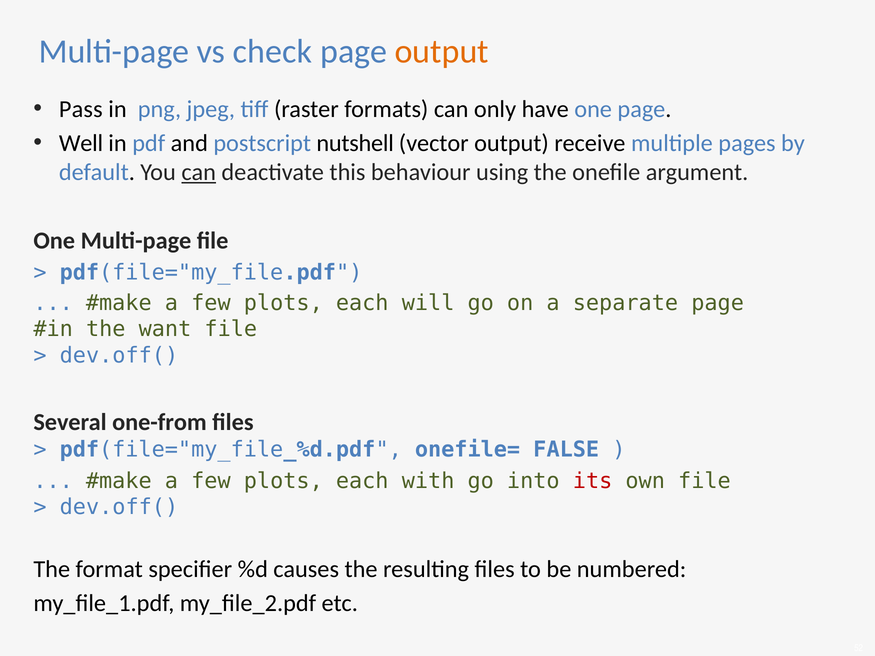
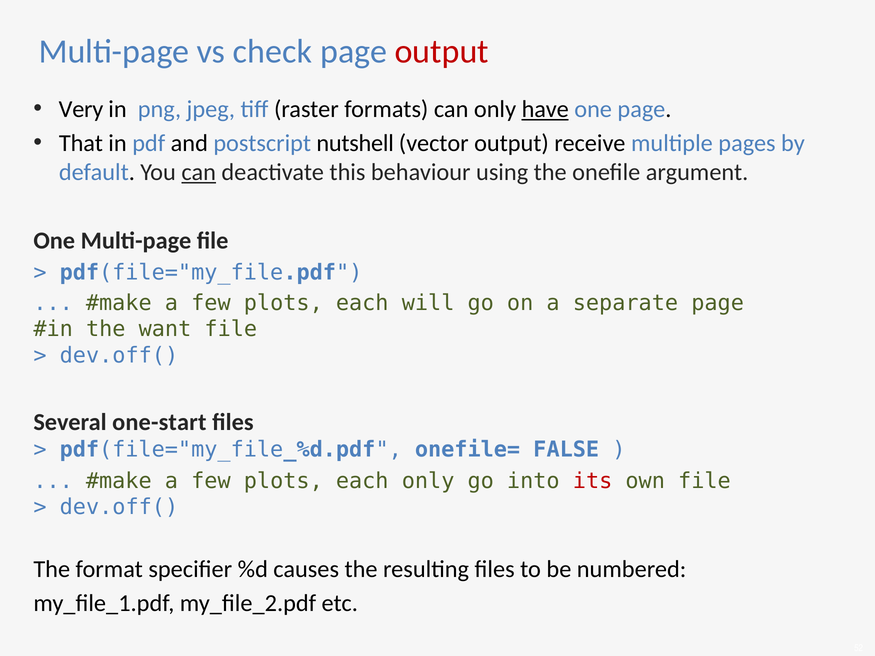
output at (442, 51) colour: orange -> red
Pass: Pass -> Very
have underline: none -> present
Well: Well -> That
one-from: one-from -> one-start
each with: with -> only
